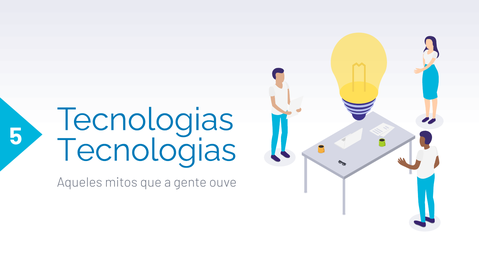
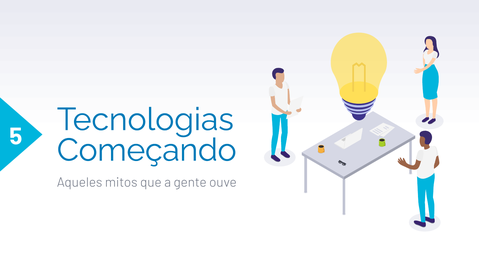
Tecnologias at (147, 150): Tecnologias -> Começando
